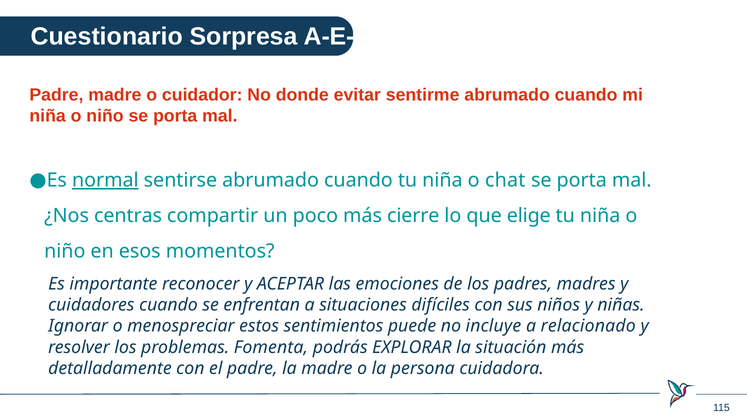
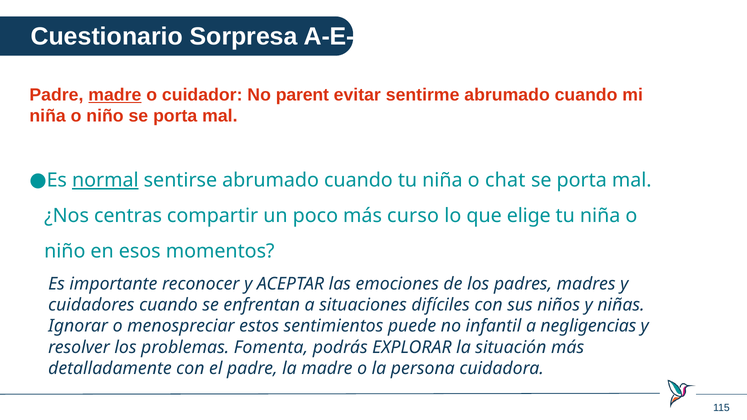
madre at (115, 95) underline: none -> present
donde: donde -> parent
cierre: cierre -> curso
incluye: incluye -> infantil
relacionado: relacionado -> negligencias
